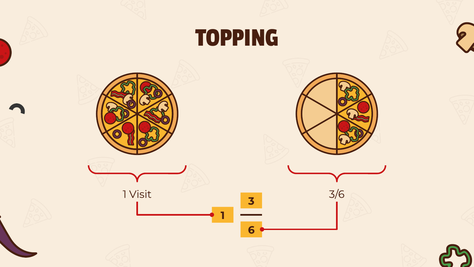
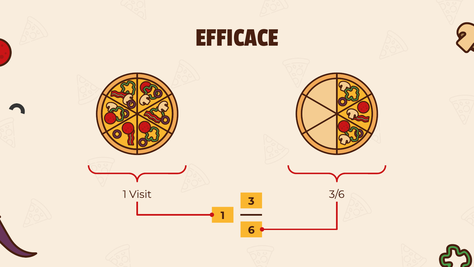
TOPPING: TOPPING -> EFFICACE
